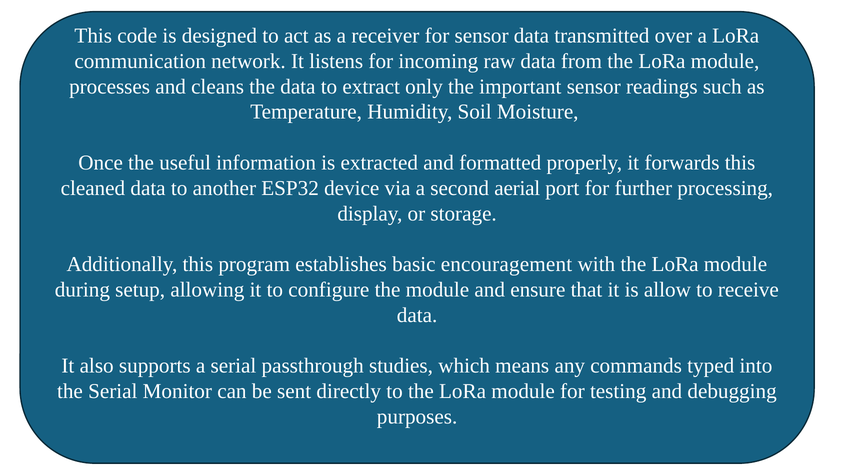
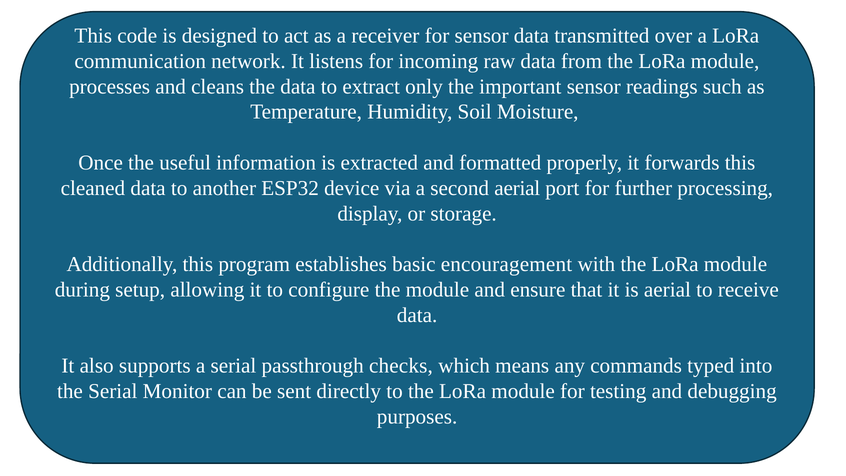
is allow: allow -> aerial
studies: studies -> checks
